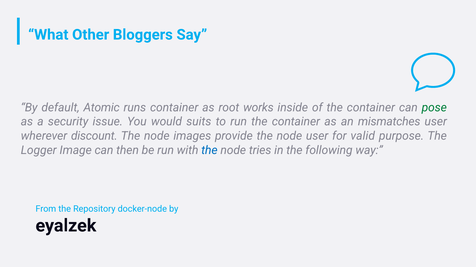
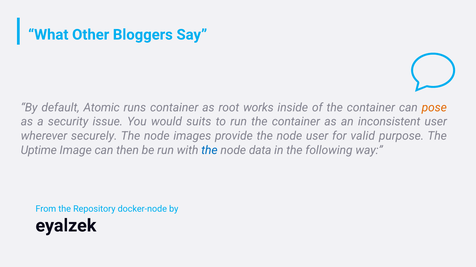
pose colour: green -> orange
mismatches: mismatches -> inconsistent
discount: discount -> securely
Logger: Logger -> Uptime
tries: tries -> data
